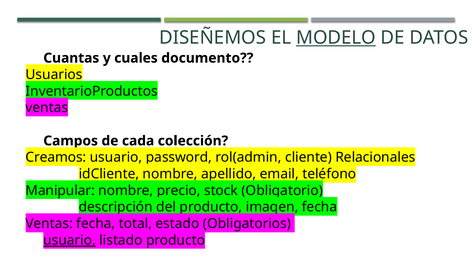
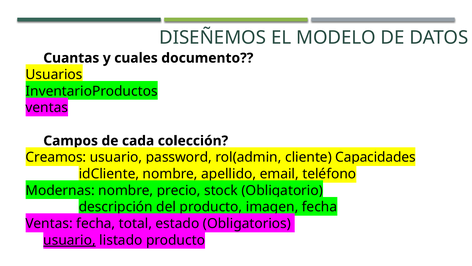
MODELO underline: present -> none
Relacionales: Relacionales -> Capacidades
Manipular: Manipular -> Modernas
